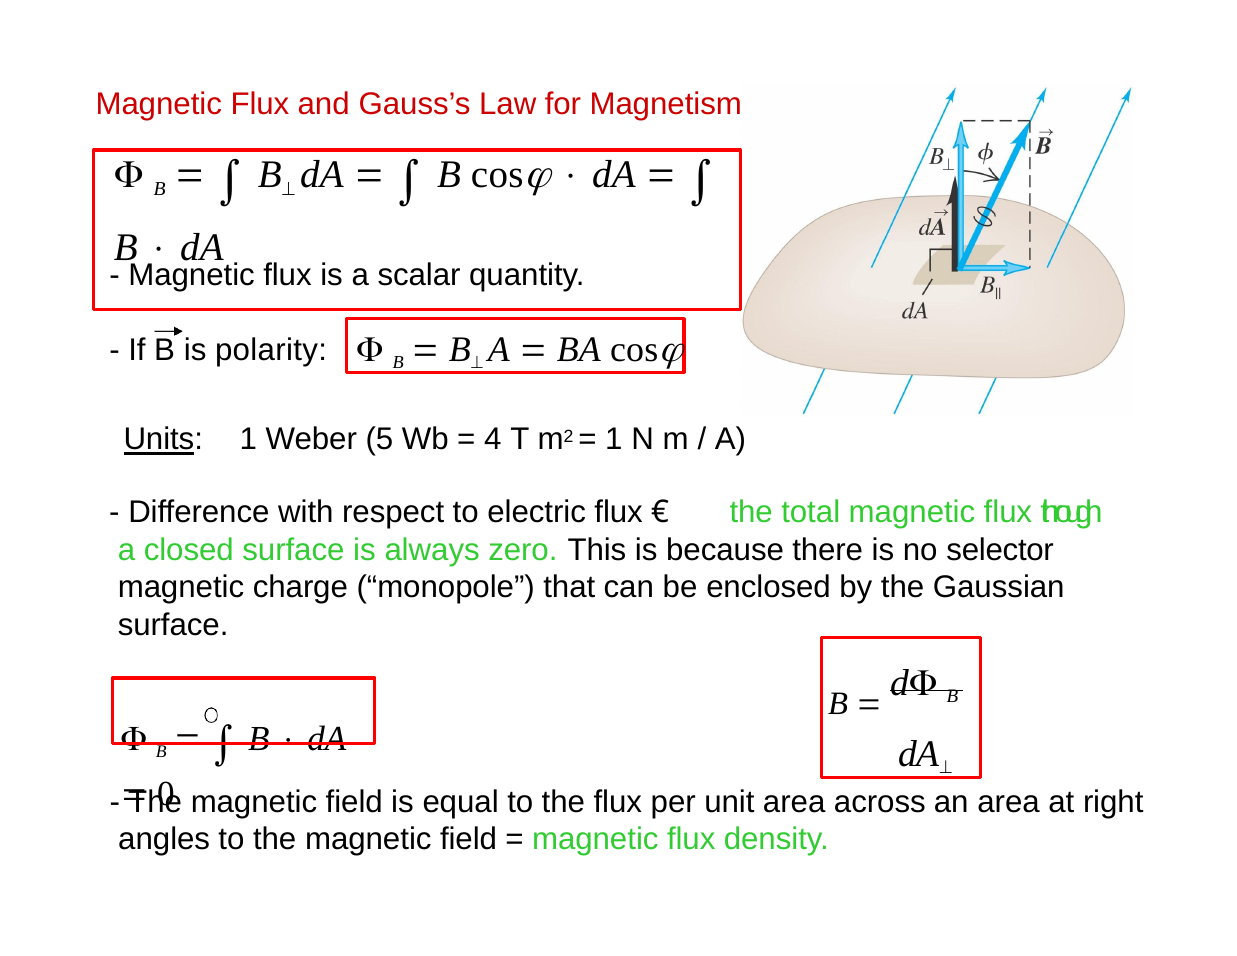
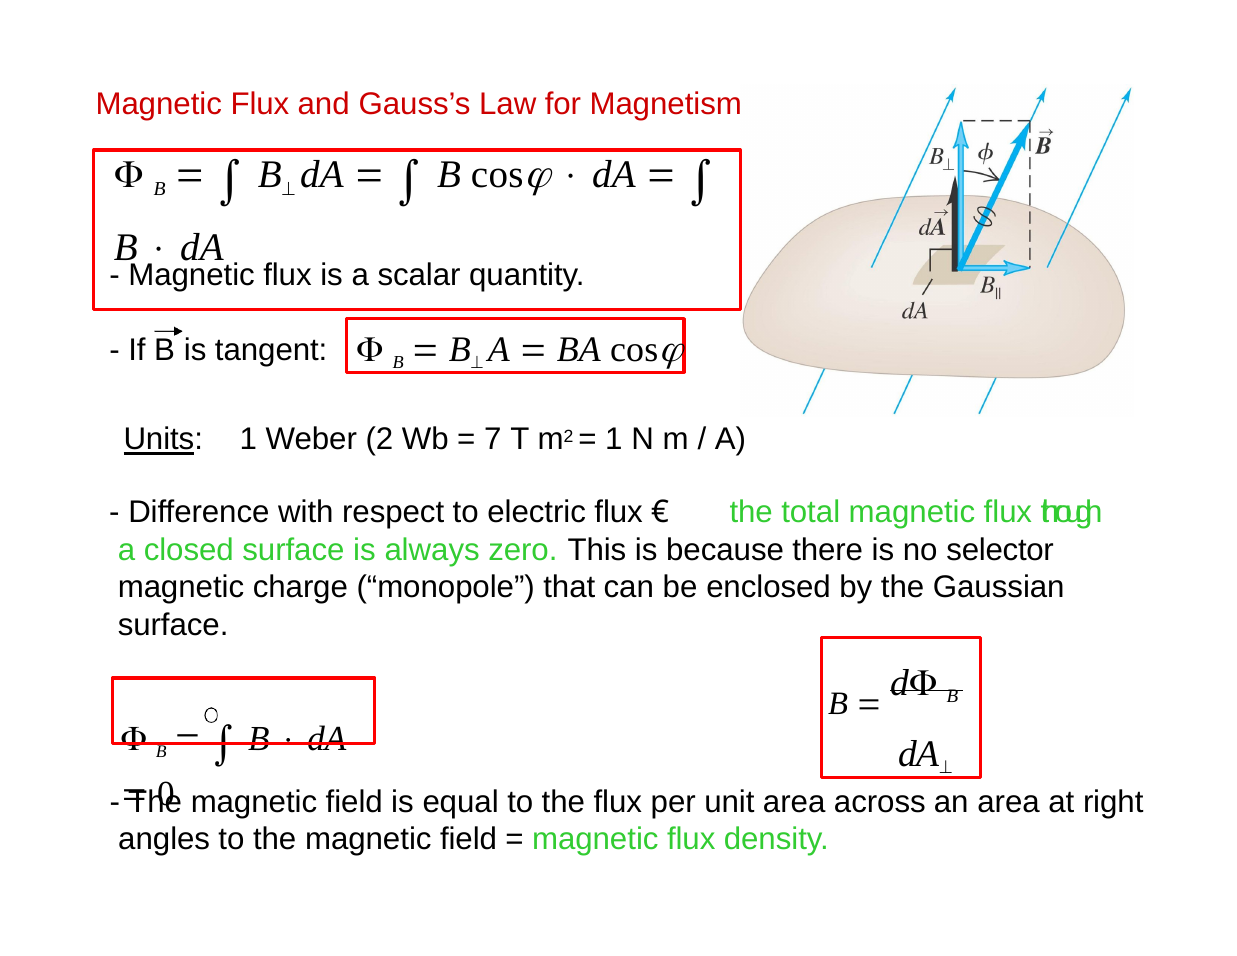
polarity: polarity -> tangent
5: 5 -> 2
4: 4 -> 7
